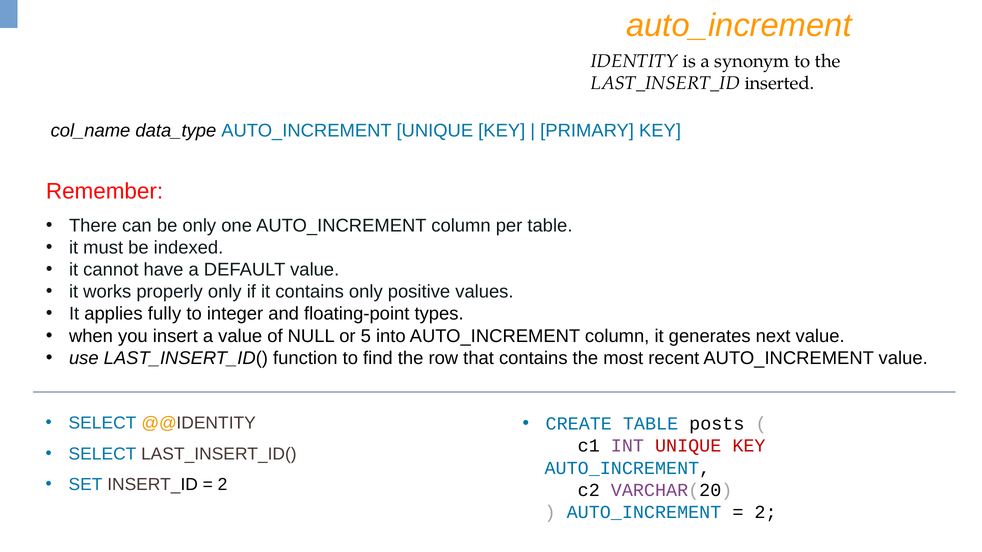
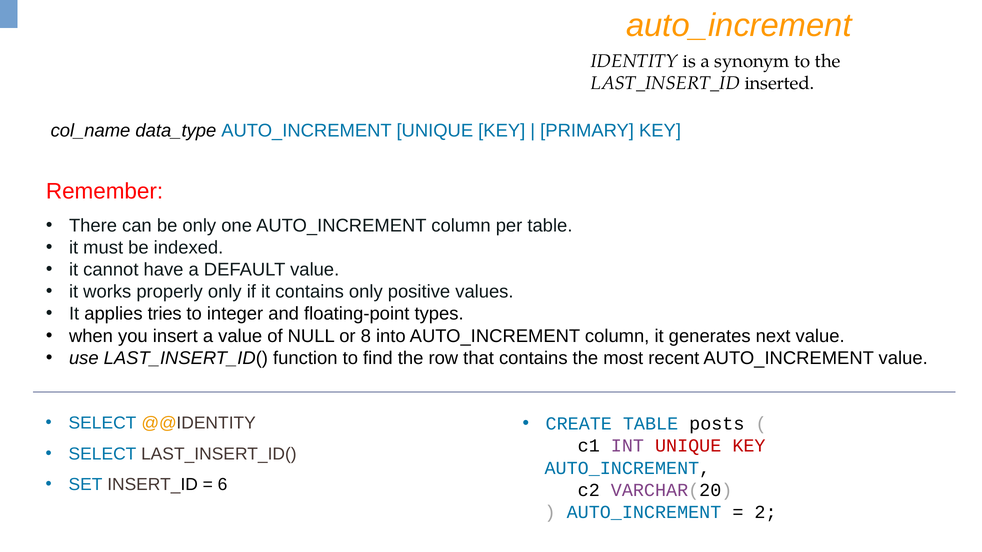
fully: fully -> tries
5: 5 -> 8
2 at (223, 485): 2 -> 6
